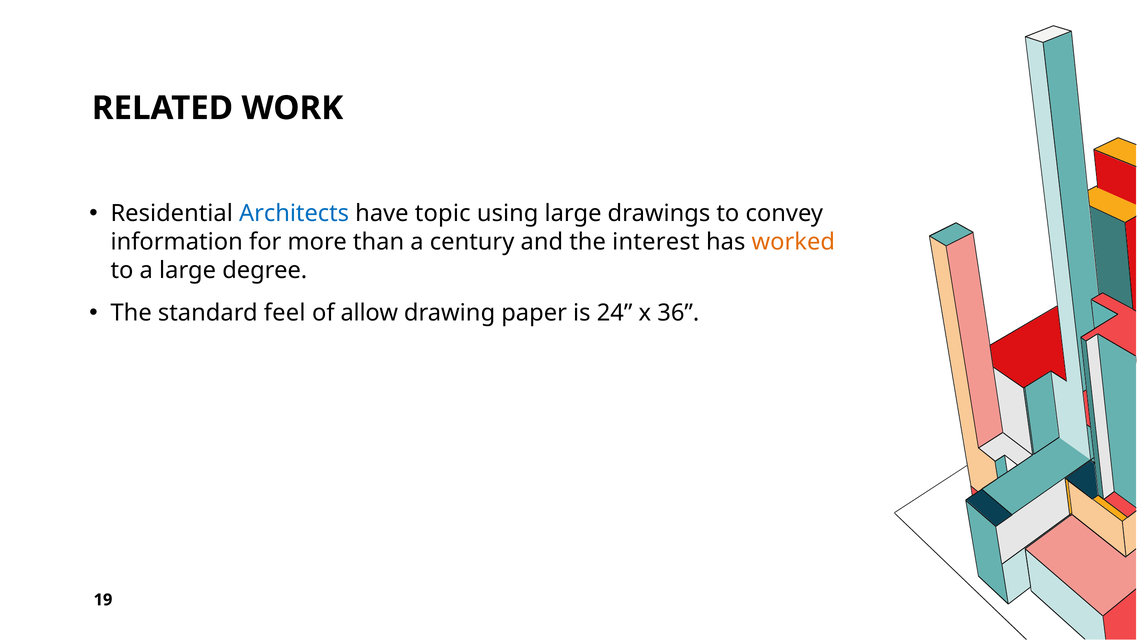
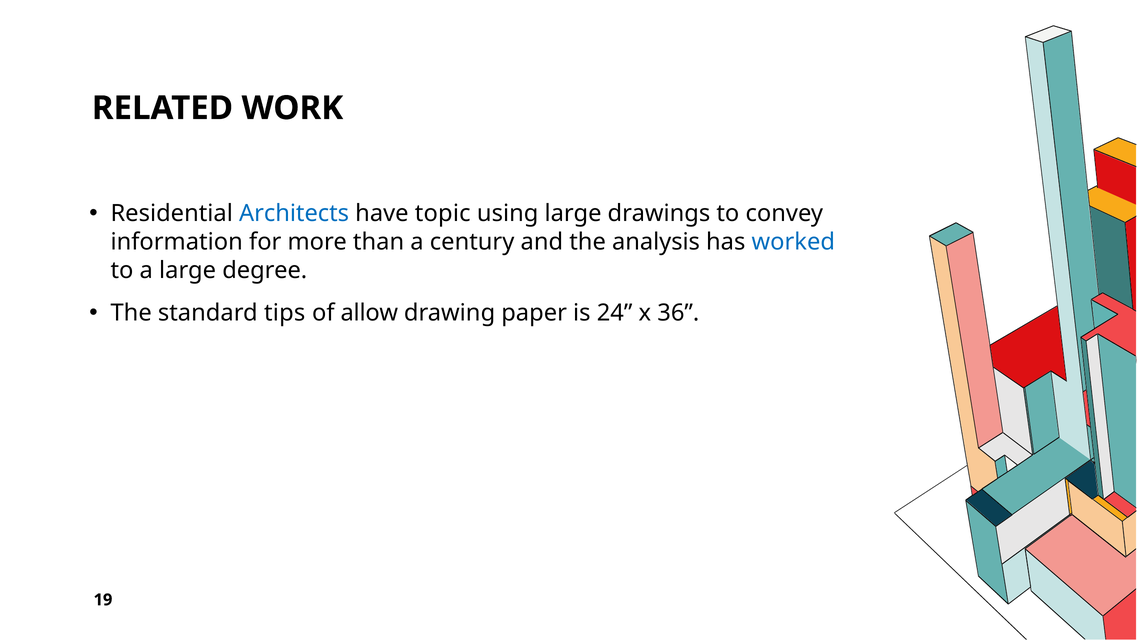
interest: interest -> analysis
worked colour: orange -> blue
feel: feel -> tips
